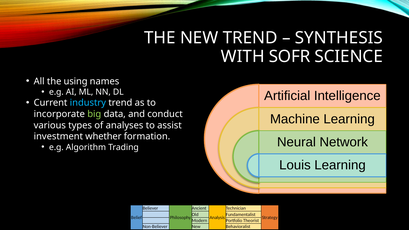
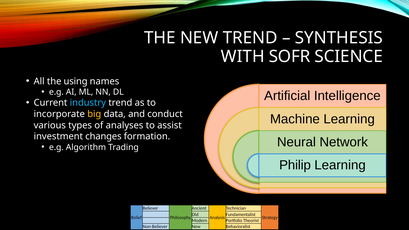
big colour: light green -> yellow
whether: whether -> changes
Louis: Louis -> Philip
